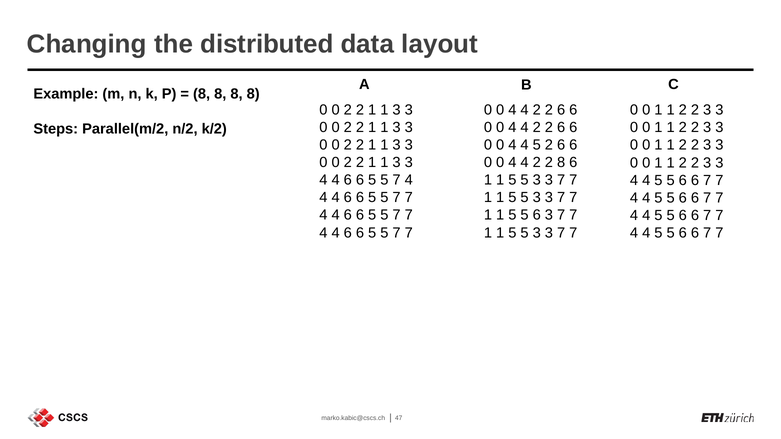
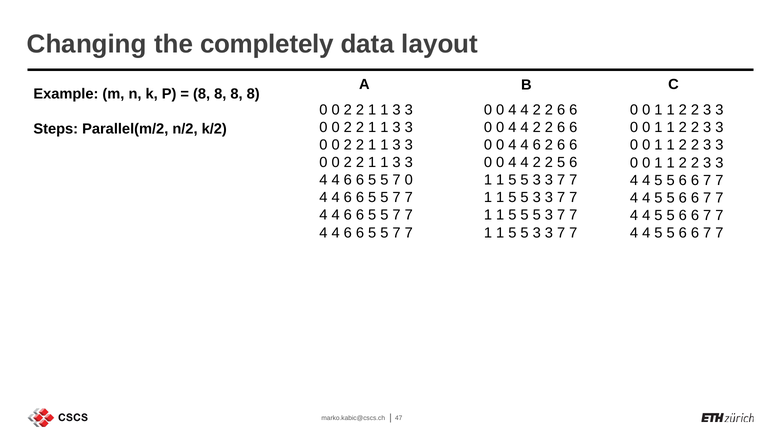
distributed: distributed -> completely
5 at (537, 145): 5 -> 6
2 8: 8 -> 5
5 7 4: 4 -> 0
1 5 5 6: 6 -> 5
